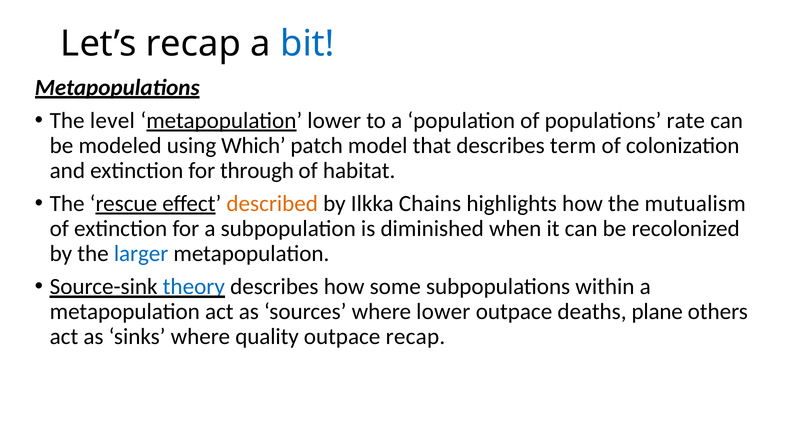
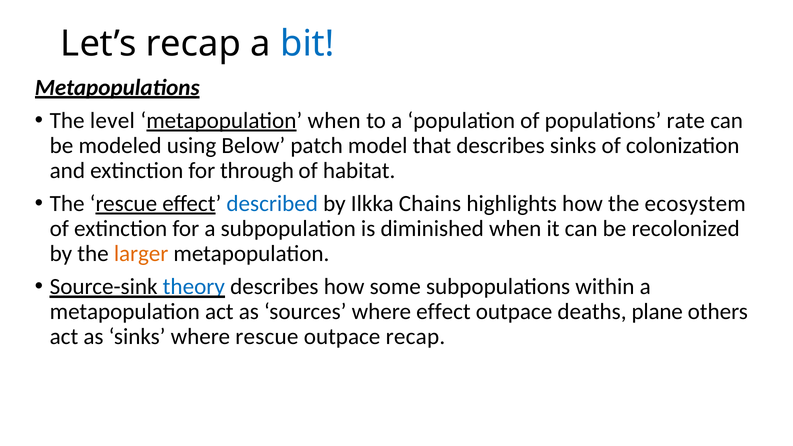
metapopulation lower: lower -> when
Which: Which -> Below
describes term: term -> sinks
described colour: orange -> blue
mutualism: mutualism -> ecosystem
larger colour: blue -> orange
where lower: lower -> effect
where quality: quality -> rescue
